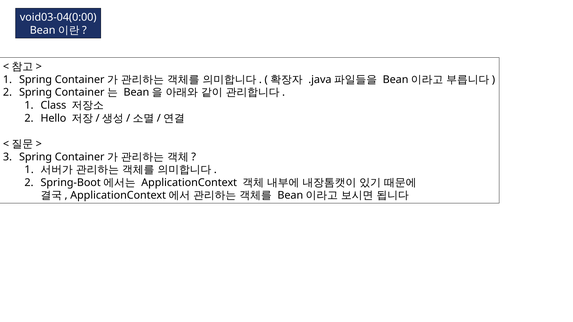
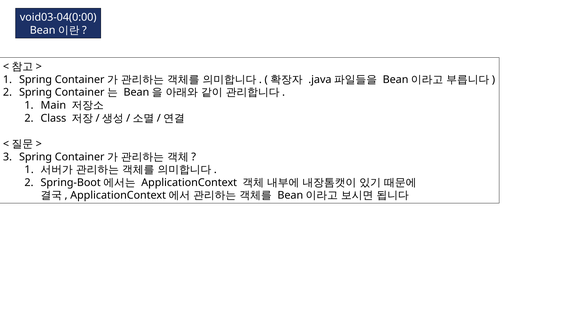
Class: Class -> Main
Hello: Hello -> Class
